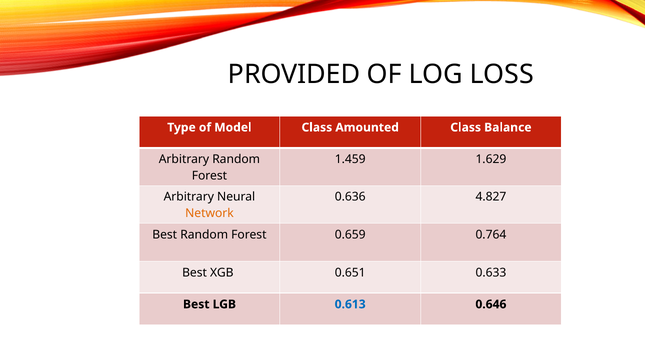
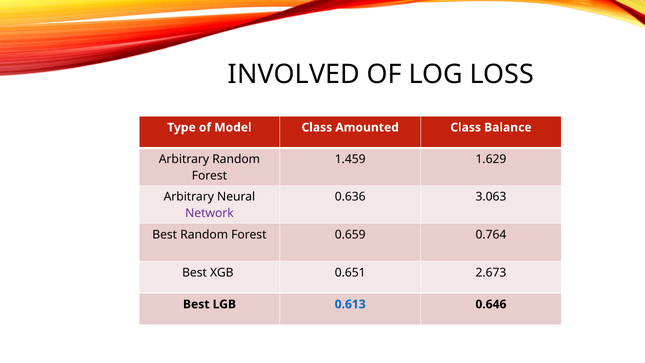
PROVIDED: PROVIDED -> INVOLVED
4.827: 4.827 -> 3.063
Network colour: orange -> purple
0.633: 0.633 -> 2.673
